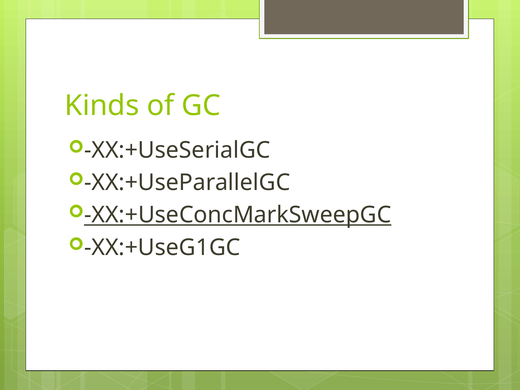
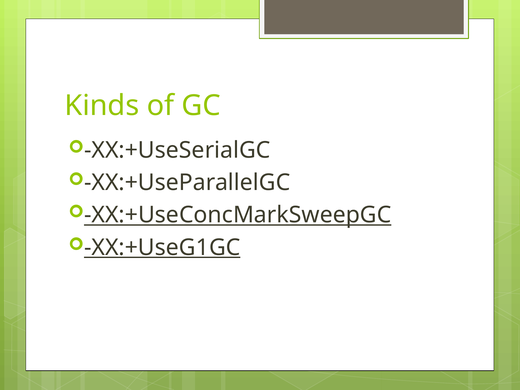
XX:+UseG1GC underline: none -> present
